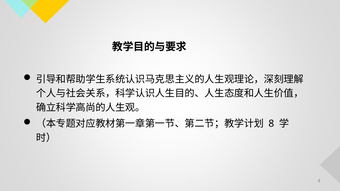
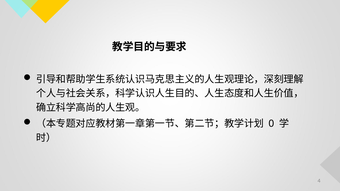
8: 8 -> 0
